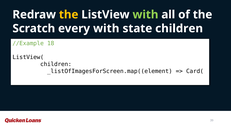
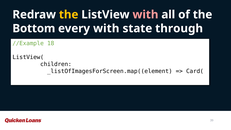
with at (145, 15) colour: light green -> pink
Scratch: Scratch -> Bottom
state children: children -> through
